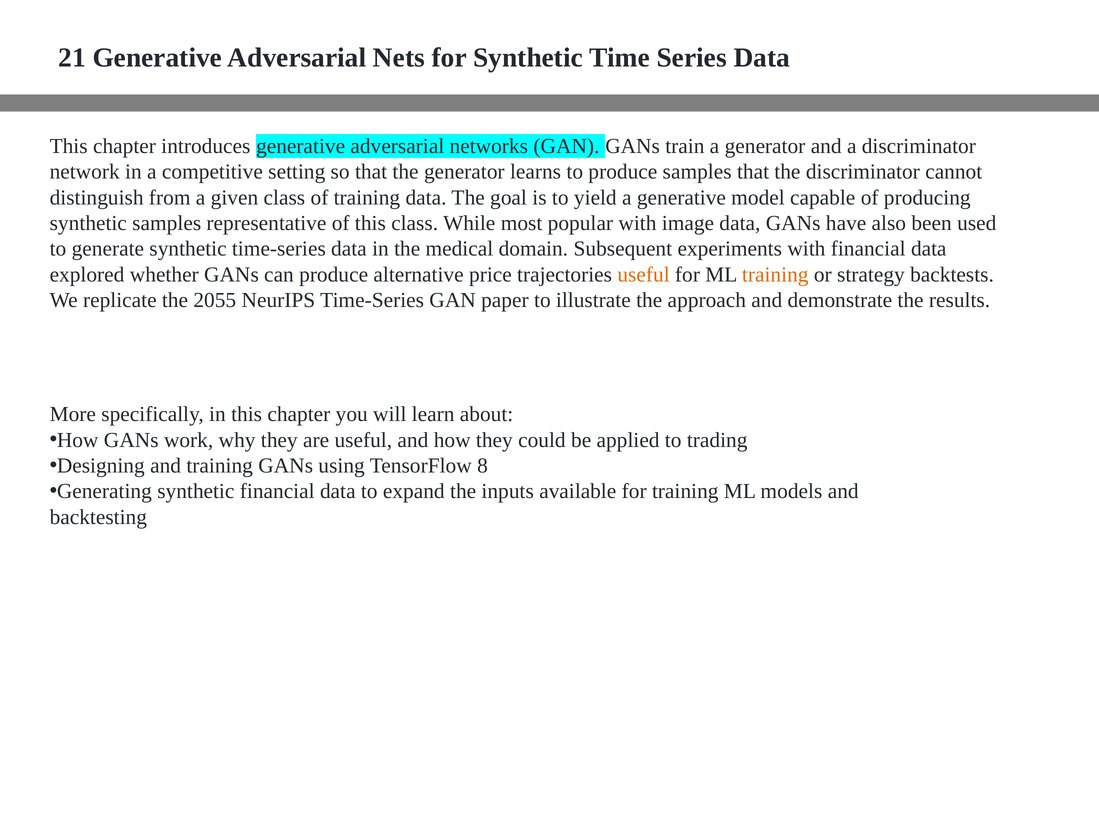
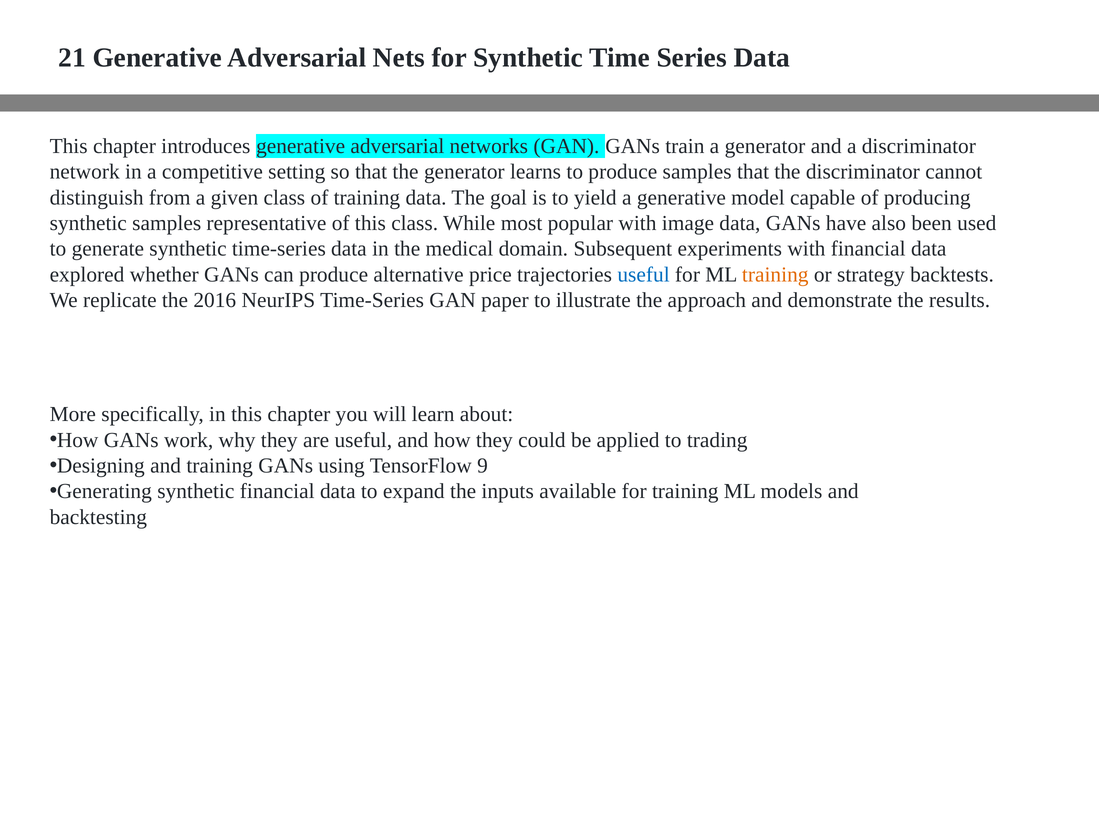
useful at (644, 275) colour: orange -> blue
2055: 2055 -> 2016
8: 8 -> 9
